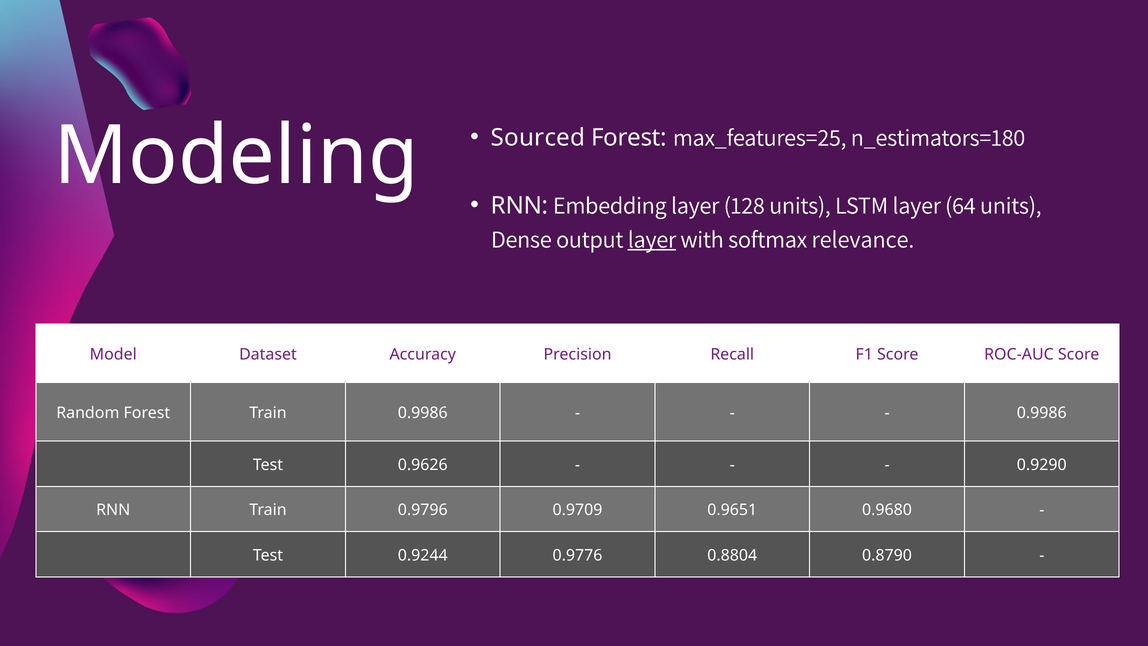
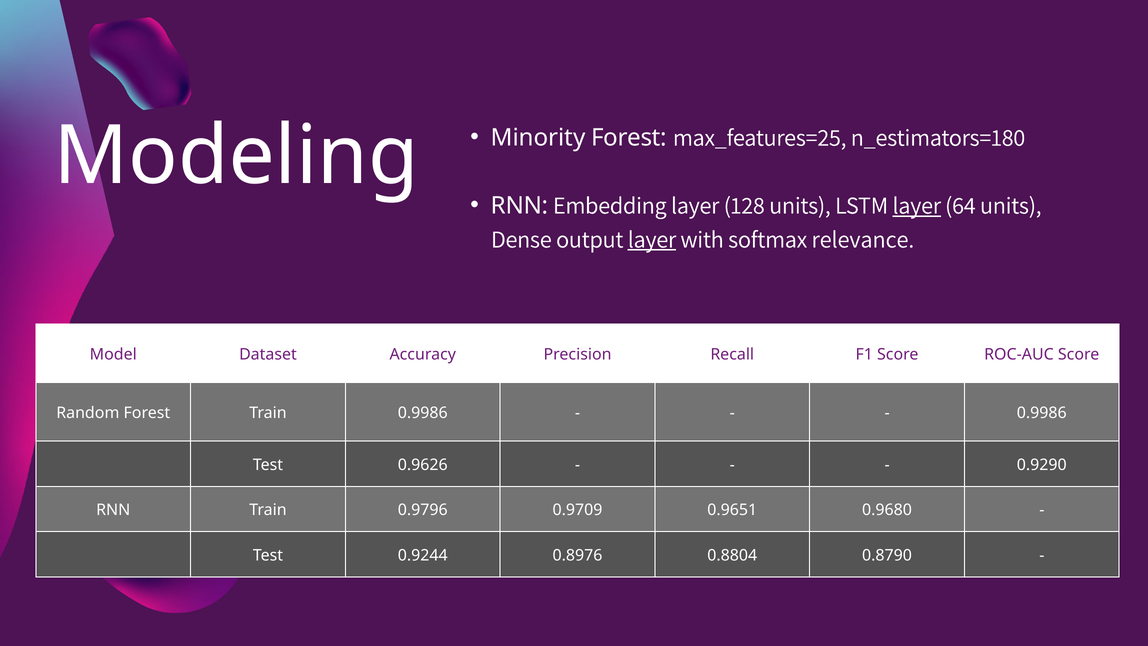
Sourced: Sourced -> Minority
layer at (917, 206) underline: none -> present
0.9776: 0.9776 -> 0.8976
